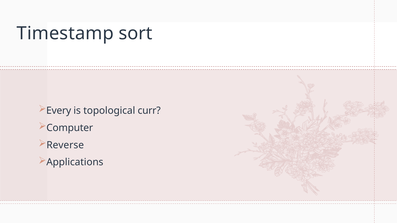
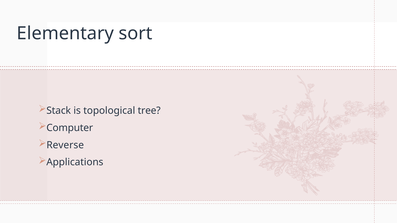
Timestamp: Timestamp -> Elementary
Every: Every -> Stack
curr: curr -> tree
